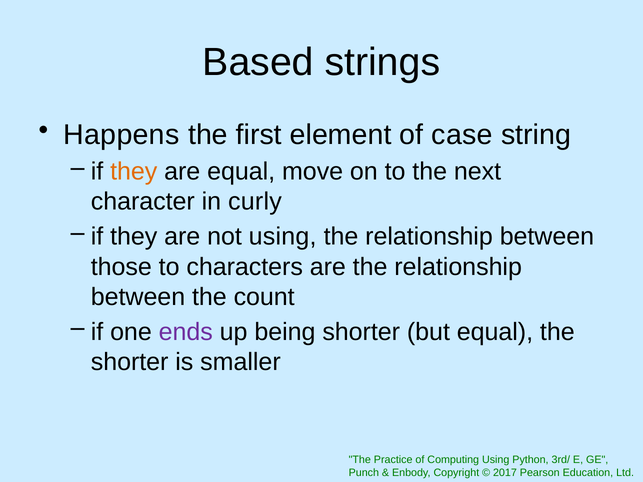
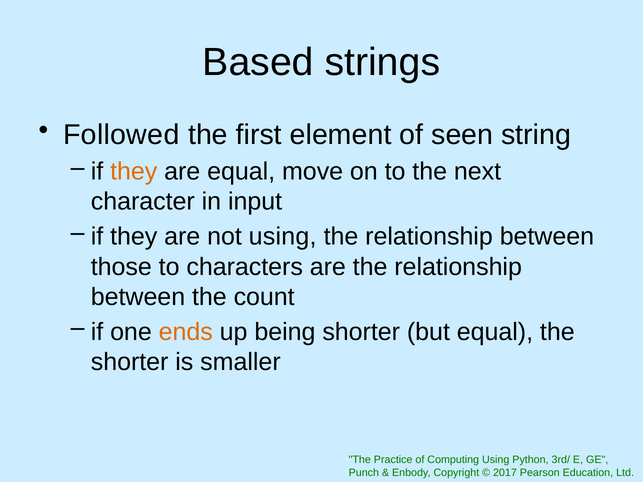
Happens: Happens -> Followed
case: case -> seen
curly: curly -> input
ends colour: purple -> orange
